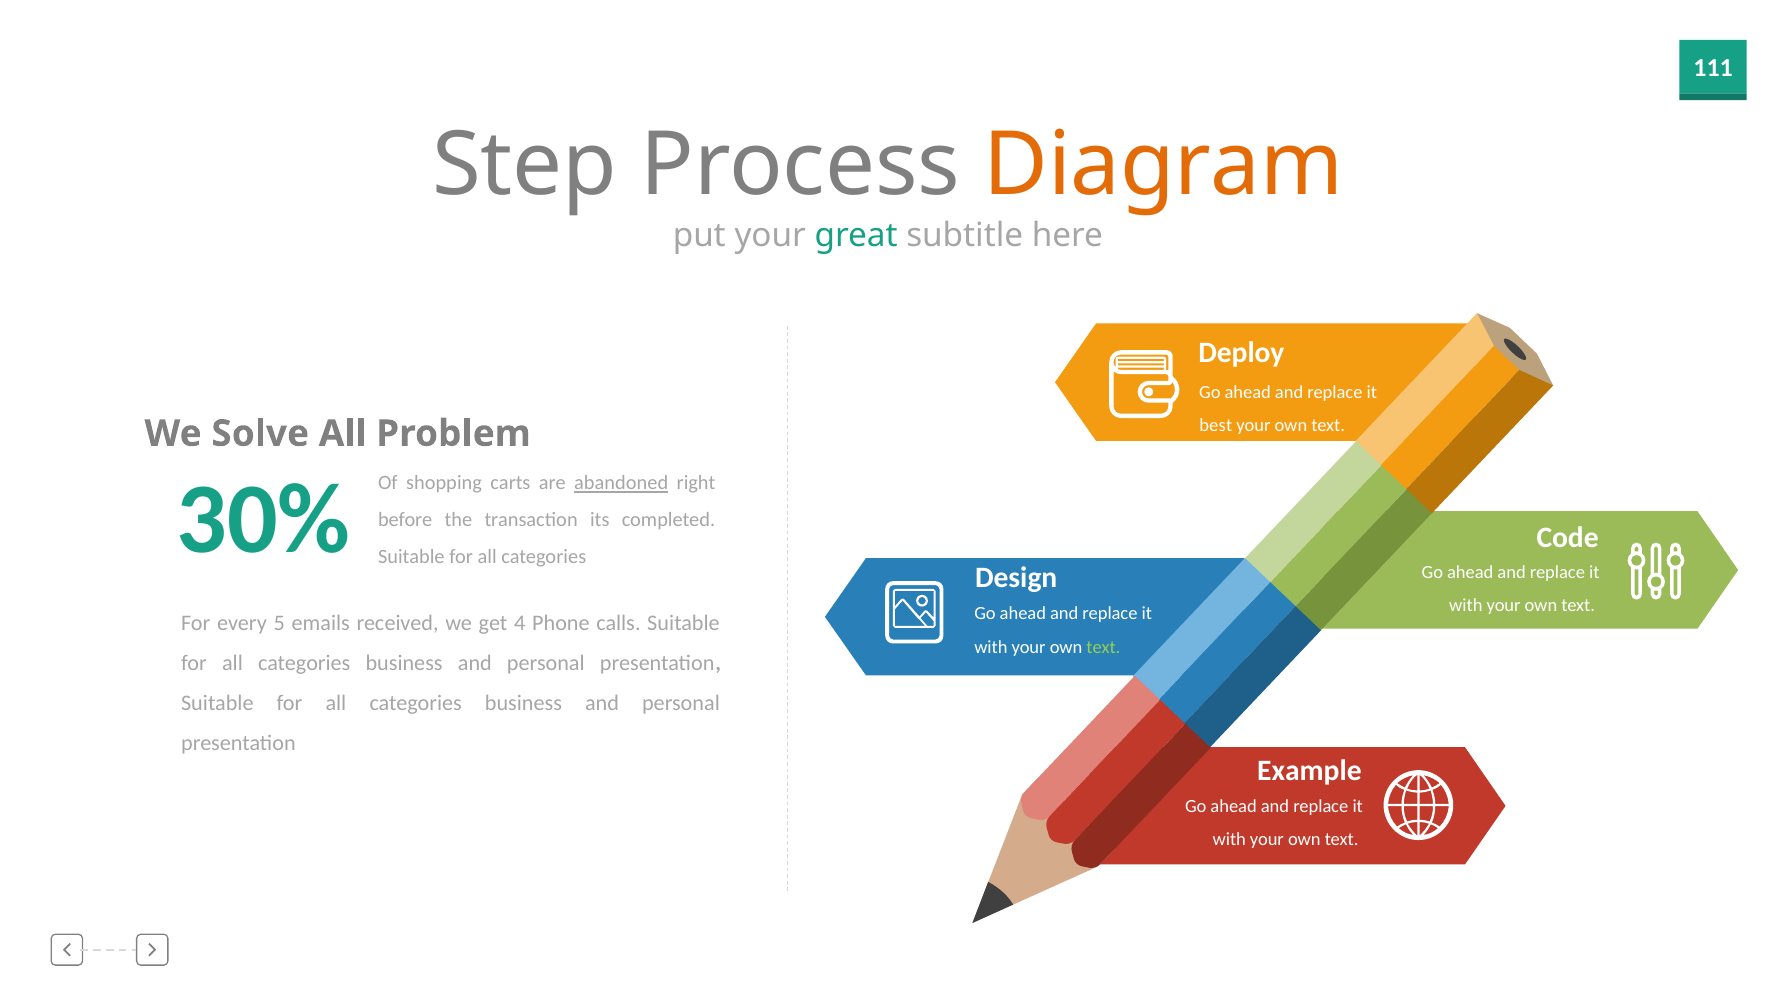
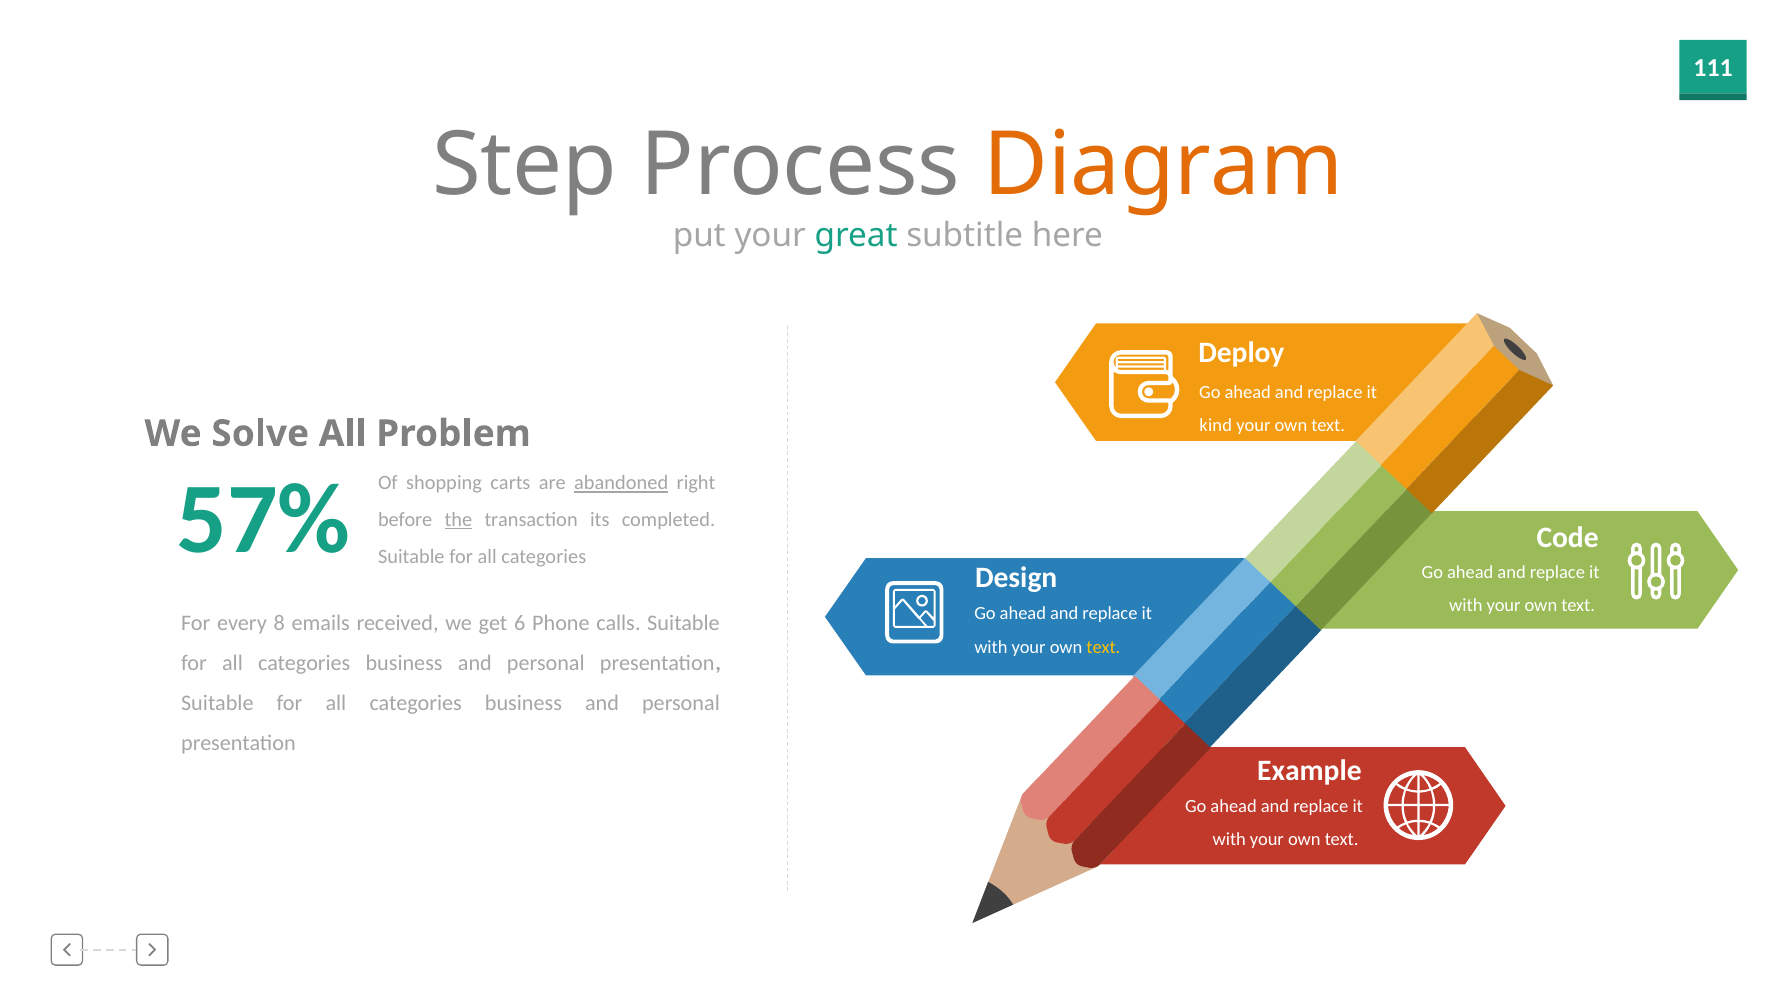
best: best -> kind
30%: 30% -> 57%
the underline: none -> present
5: 5 -> 8
4: 4 -> 6
text at (1103, 647) colour: light green -> yellow
